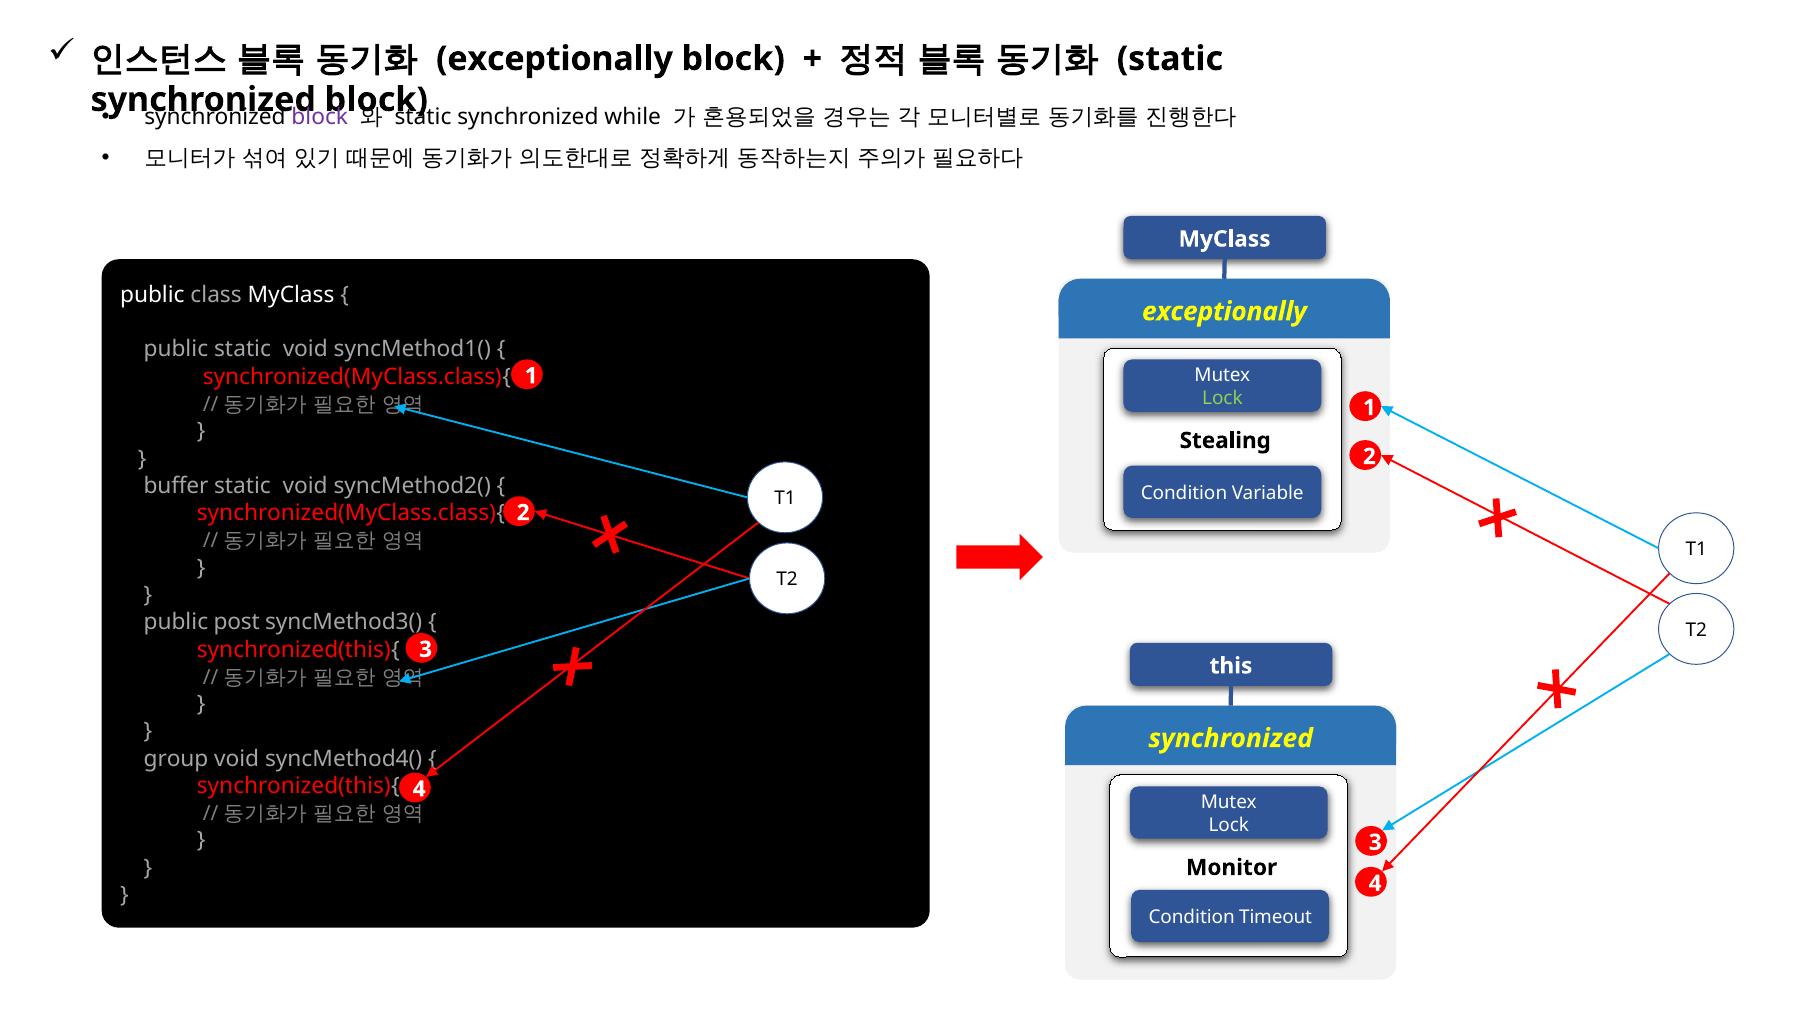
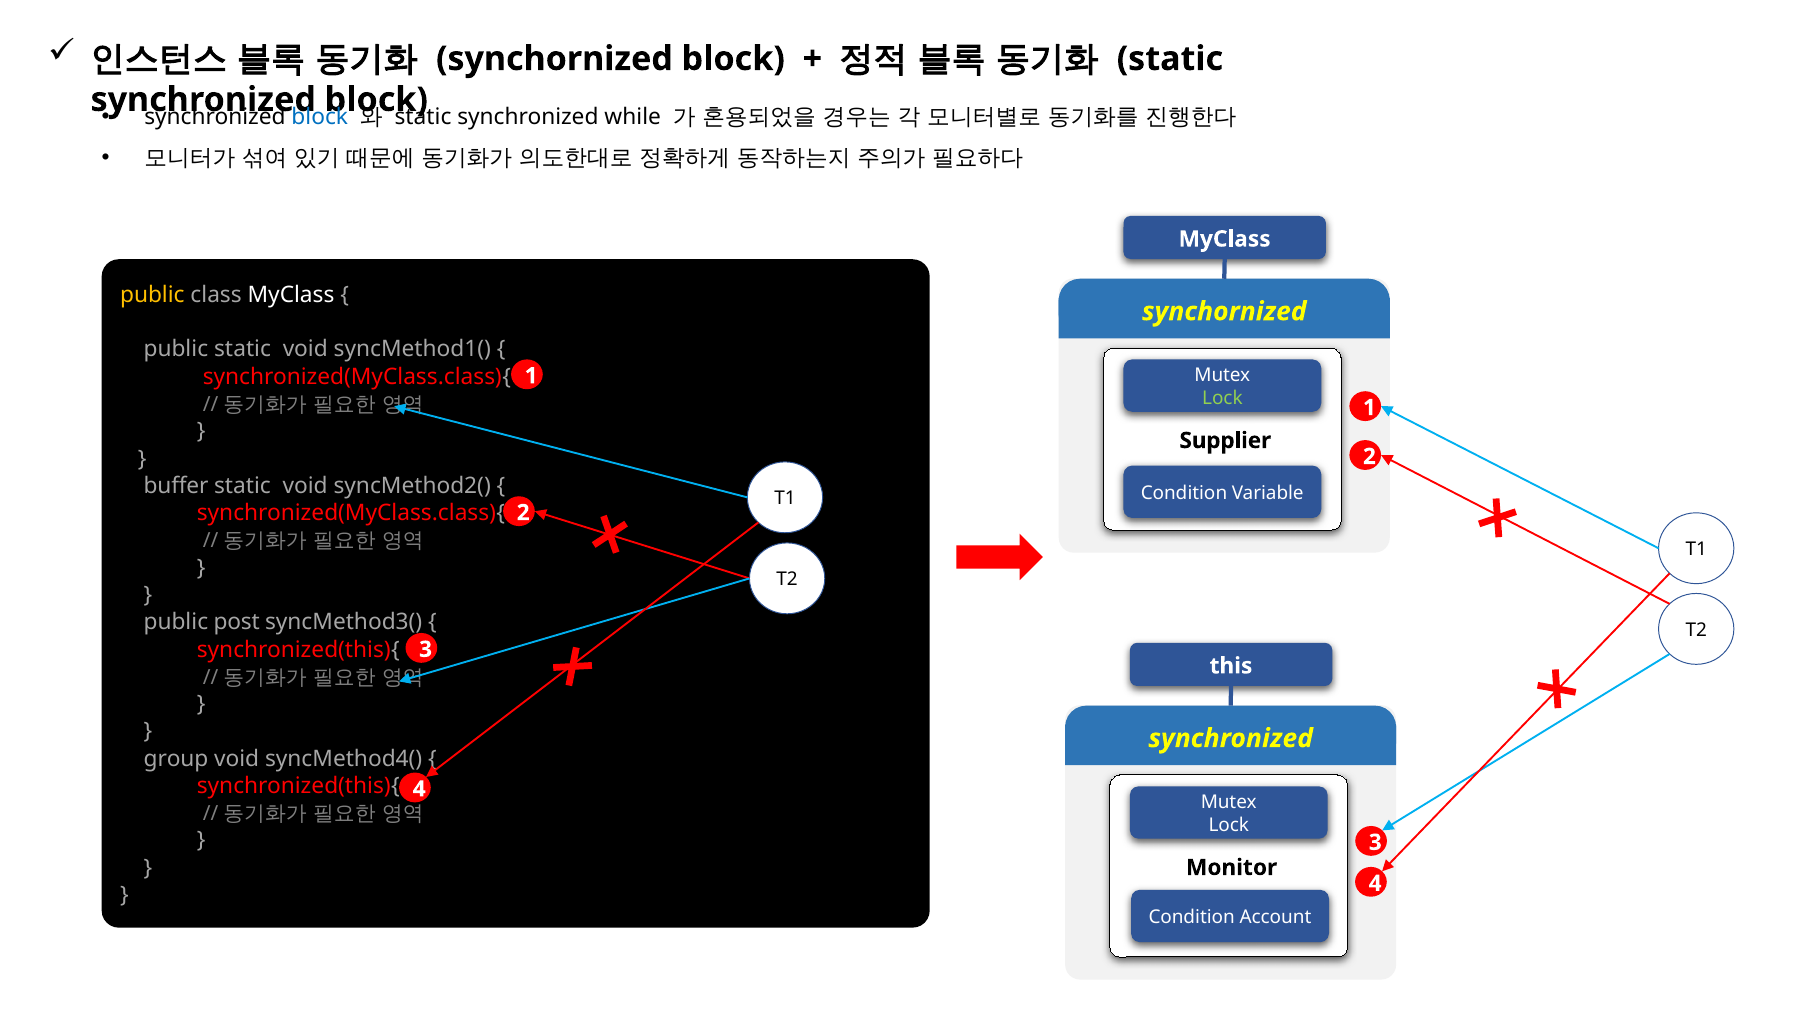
exceptionally at (554, 59): exceptionally -> synchornized
block at (320, 117) colour: purple -> blue
public at (152, 295) colour: white -> yellow
exceptionally at (1224, 312): exceptionally -> synchornized
Stealing: Stealing -> Supplier
Timeout: Timeout -> Account
